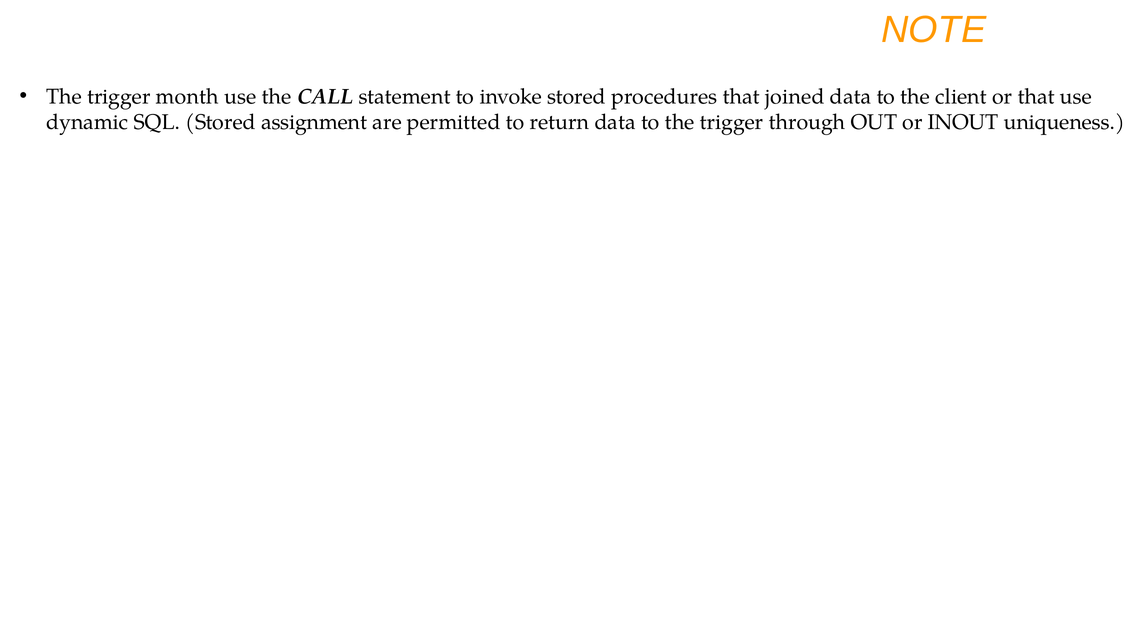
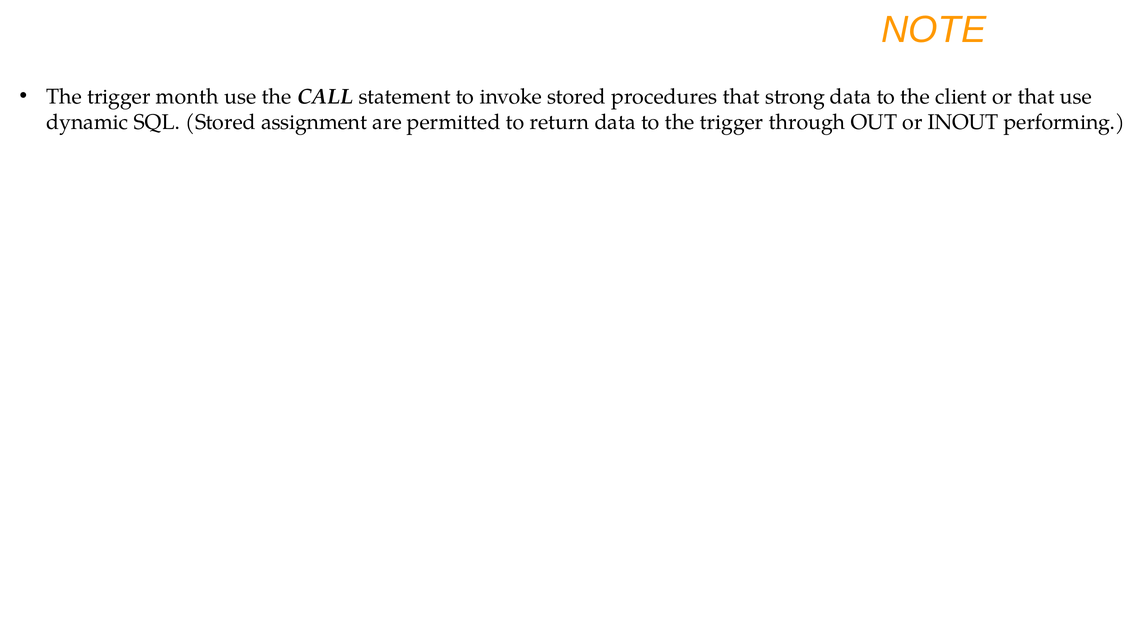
joined: joined -> strong
uniqueness: uniqueness -> performing
